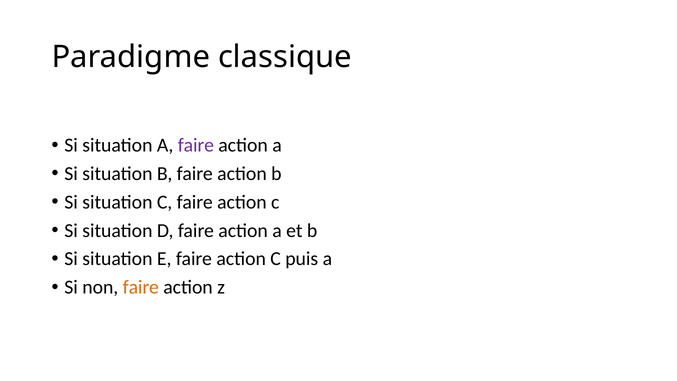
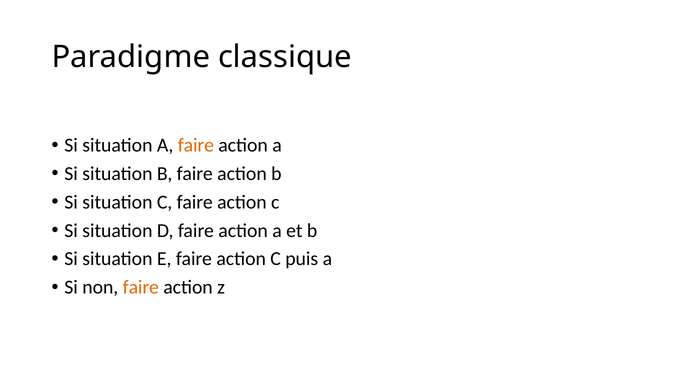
faire at (196, 145) colour: purple -> orange
